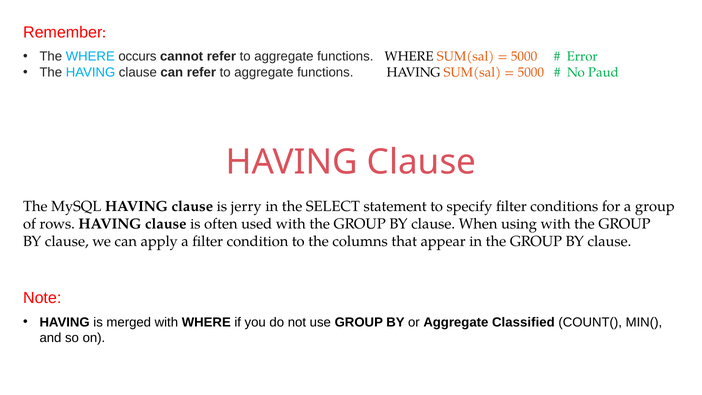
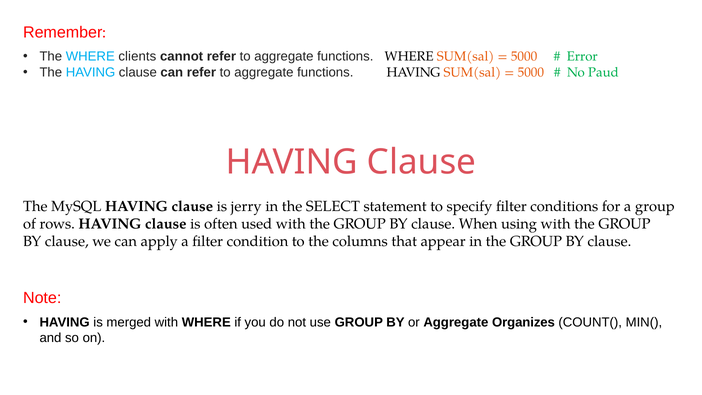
occurs: occurs -> clients
Classified: Classified -> Organizes
